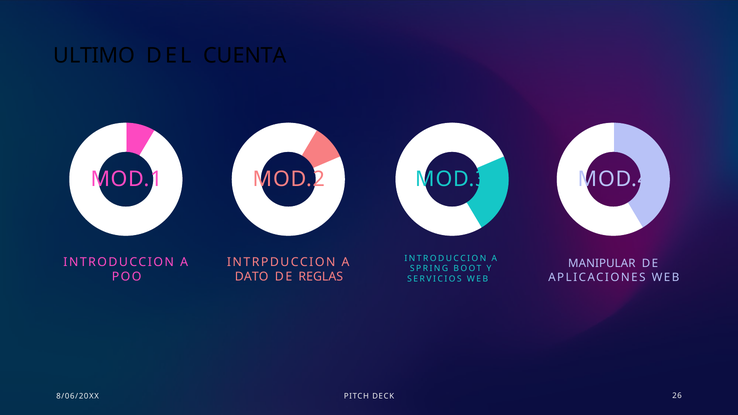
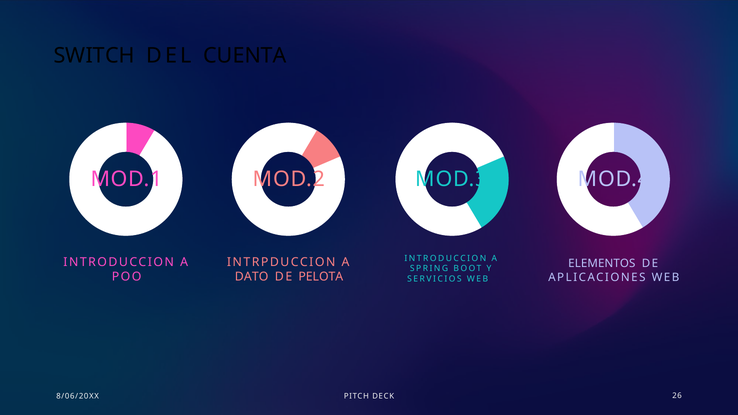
ULTIMO: ULTIMO -> SWITCH
MANIPULAR: MANIPULAR -> ELEMENTOS
REGLAS: REGLAS -> PELOTA
